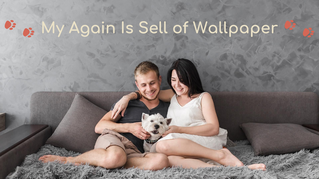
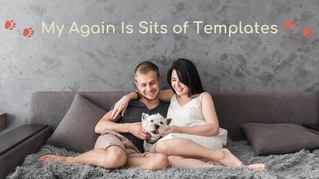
Sell: Sell -> Sits
Wallpaper: Wallpaper -> Templates
